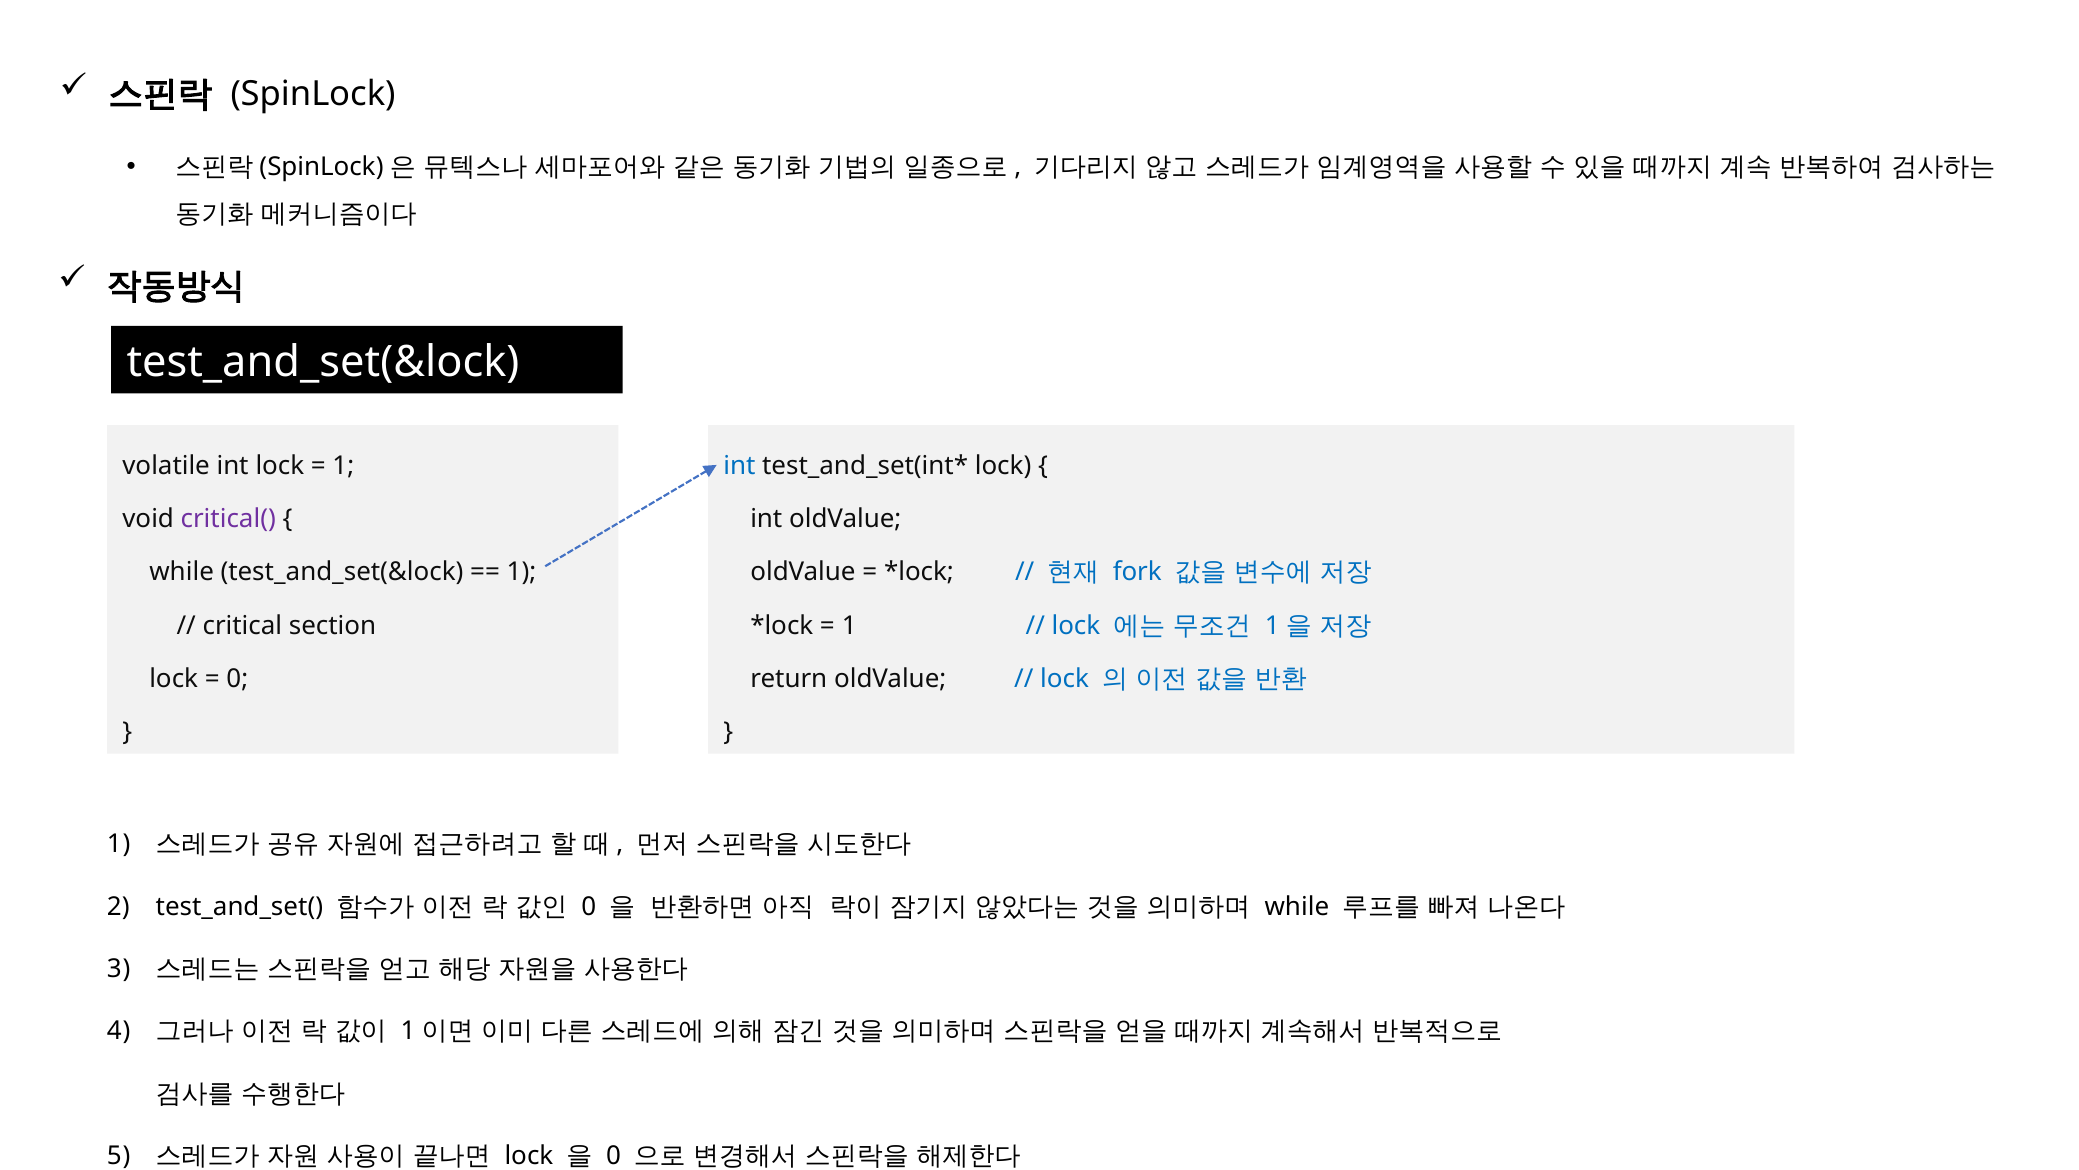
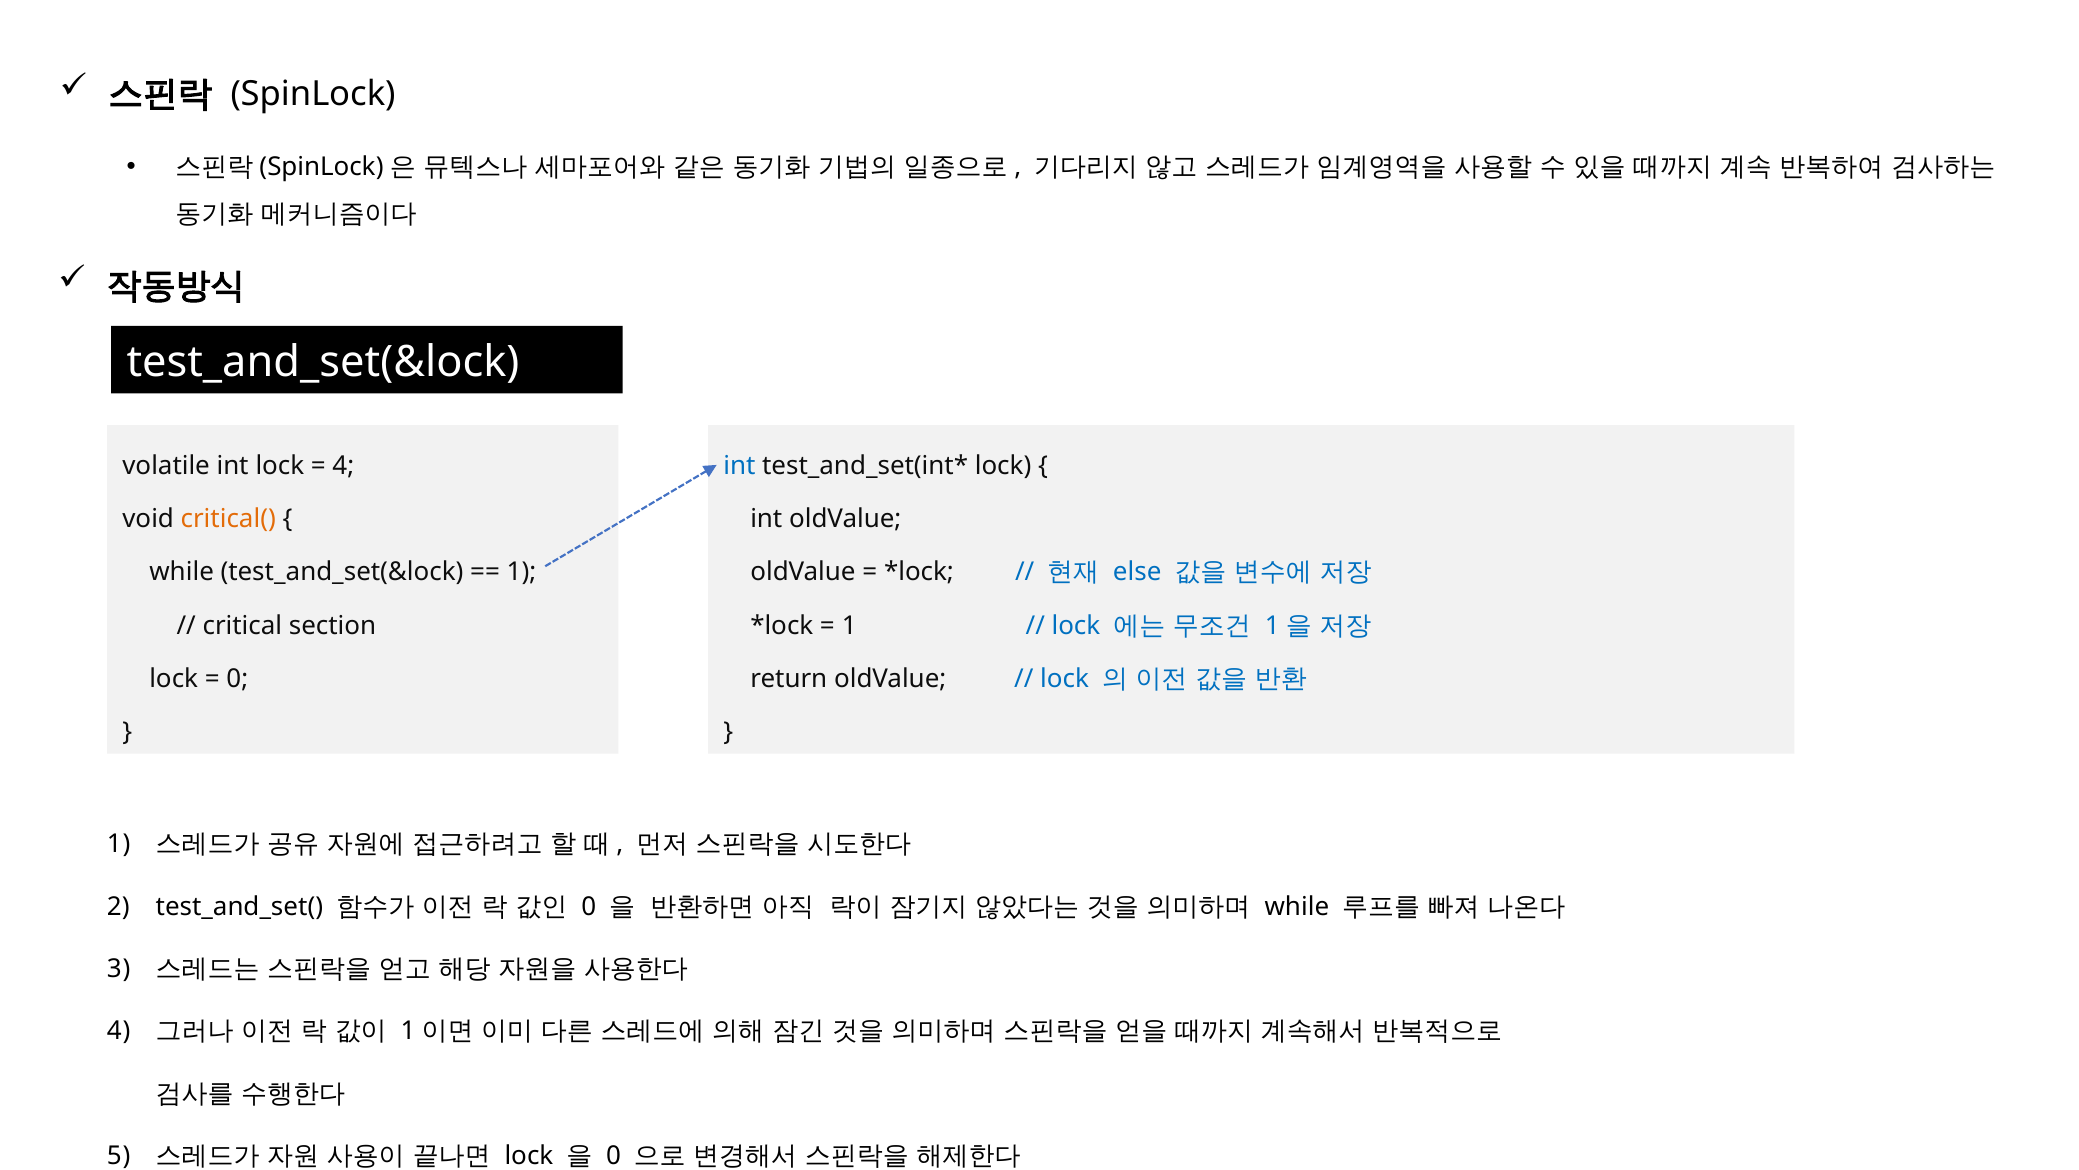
1 at (343, 465): 1 -> 4
critical( colour: purple -> orange
fork: fork -> else
